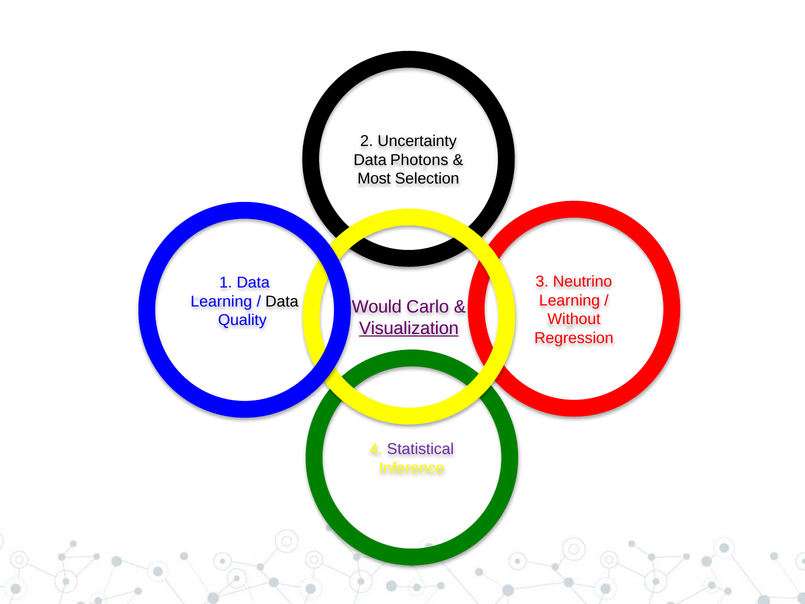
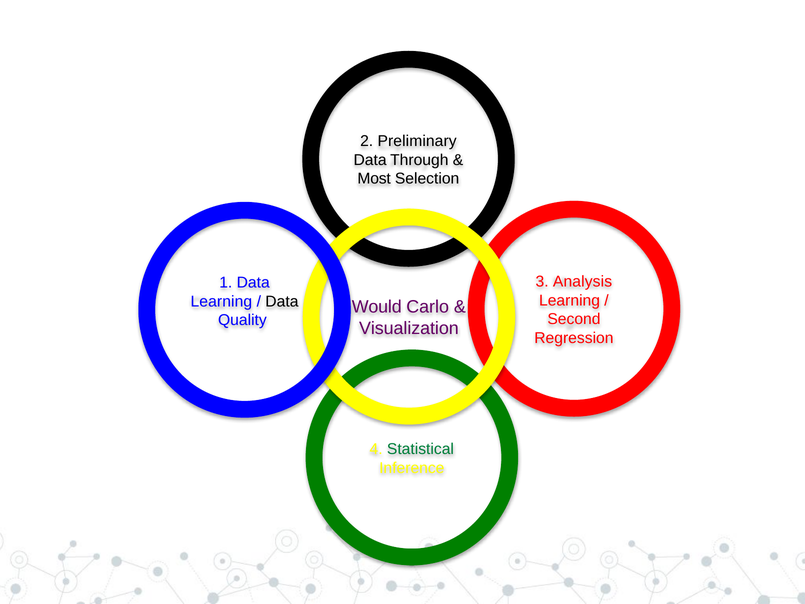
Uncertainty: Uncertainty -> Preliminary
Photons: Photons -> Through
Neutrino: Neutrino -> Analysis
Without: Without -> Second
Visualization underline: present -> none
Statistical colour: purple -> green
